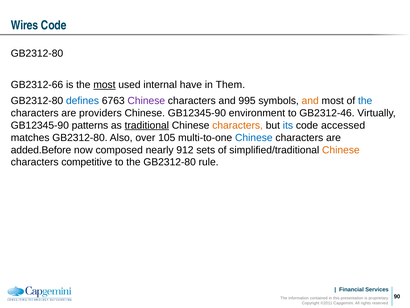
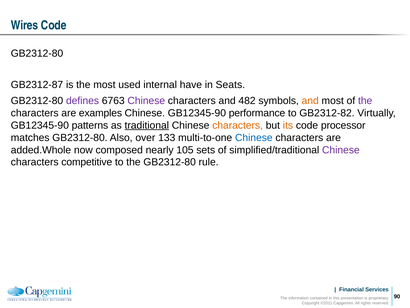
GB2312-66: GB2312-66 -> GB2312-87
most at (104, 85) underline: present -> none
Them: Them -> Seats
defines colour: blue -> purple
995: 995 -> 482
the at (365, 101) colour: blue -> purple
providers: providers -> examples
environment: environment -> performance
GB2312-46: GB2312-46 -> GB2312-82
its colour: blue -> orange
accessed: accessed -> processor
105: 105 -> 133
added.Before: added.Before -> added.Whole
912: 912 -> 105
Chinese at (341, 150) colour: orange -> purple
